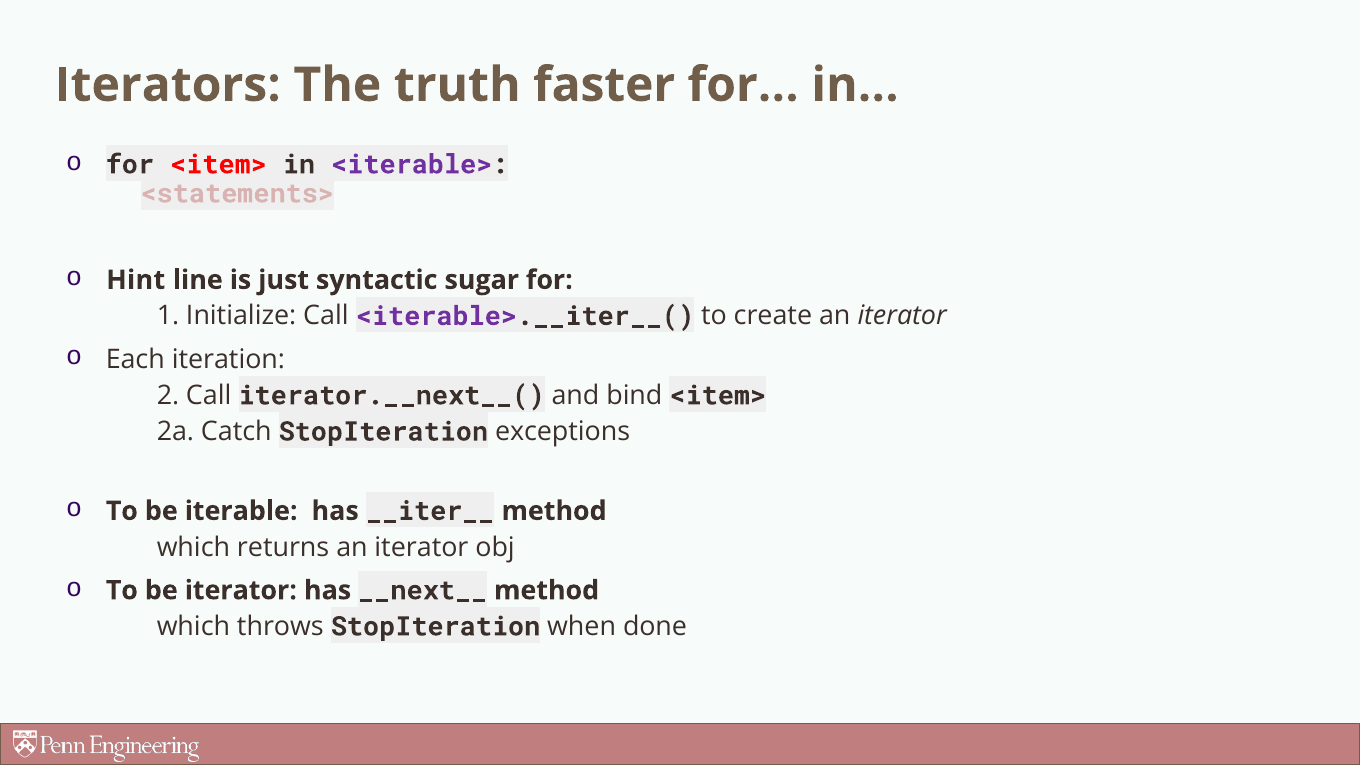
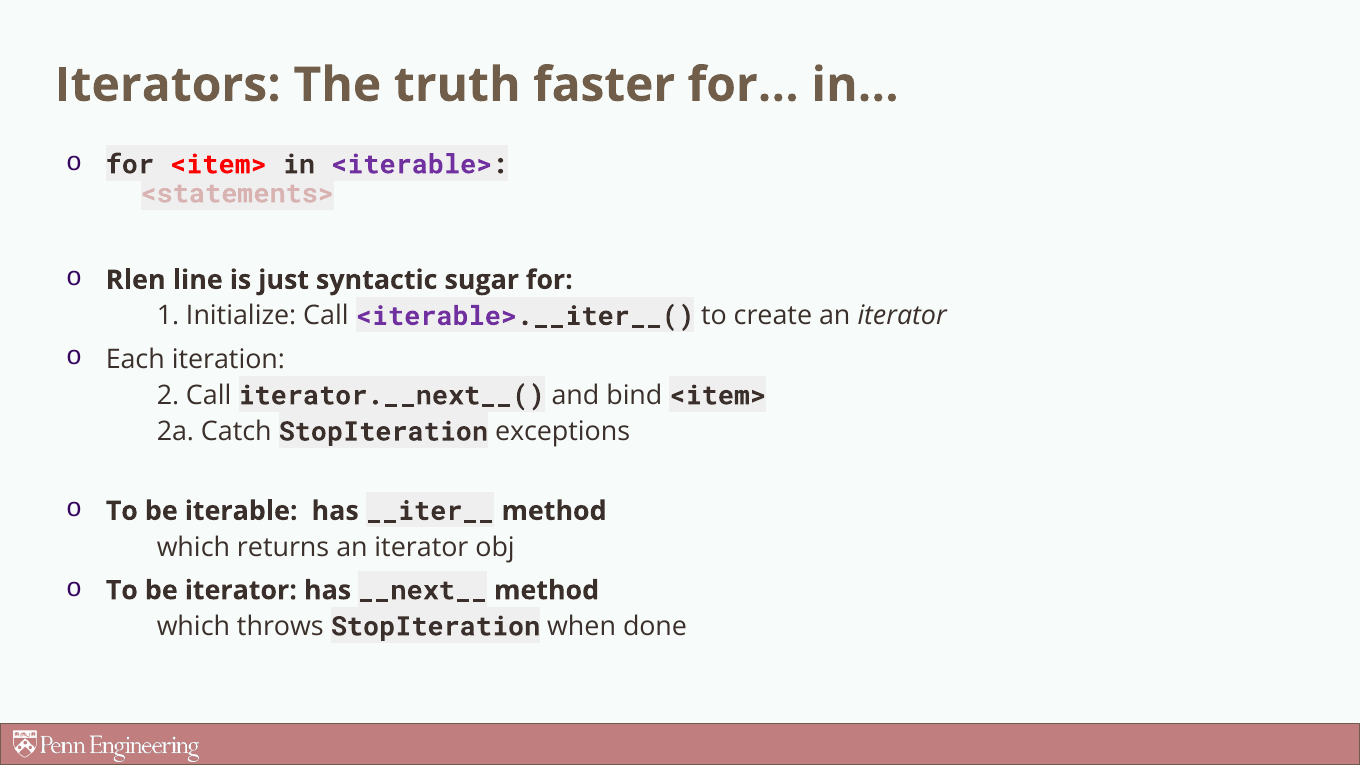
Hint: Hint -> Rlen
